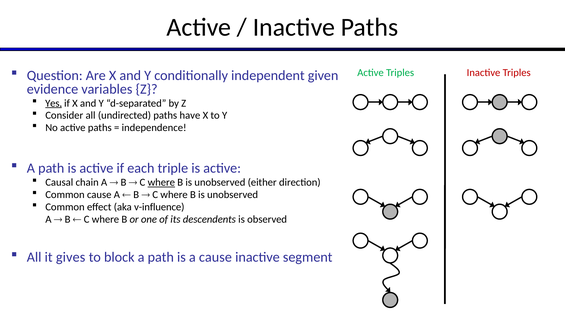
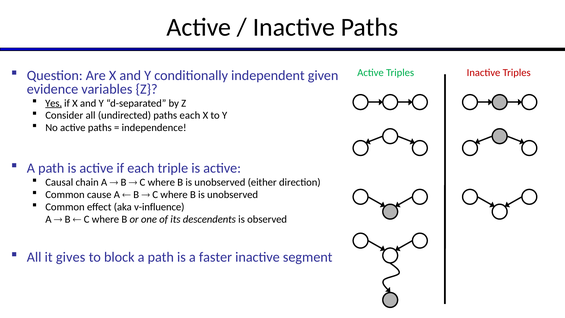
paths have: have -> each
where at (161, 182) underline: present -> none
a cause: cause -> faster
